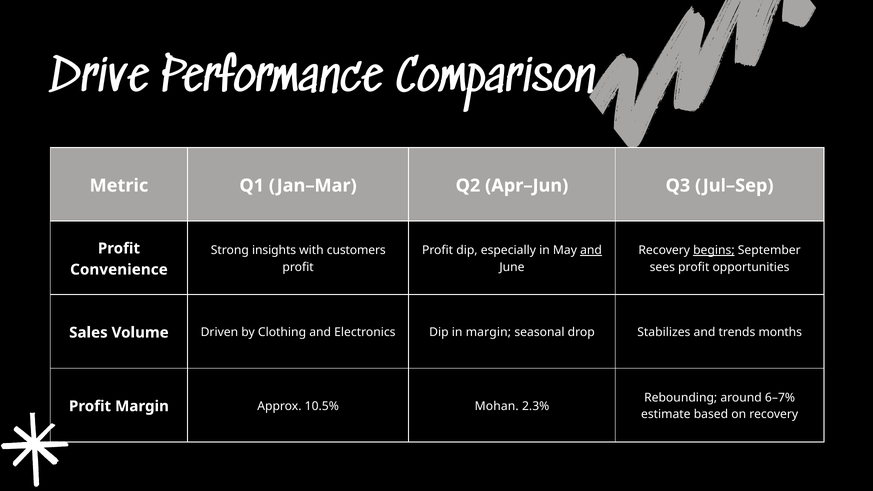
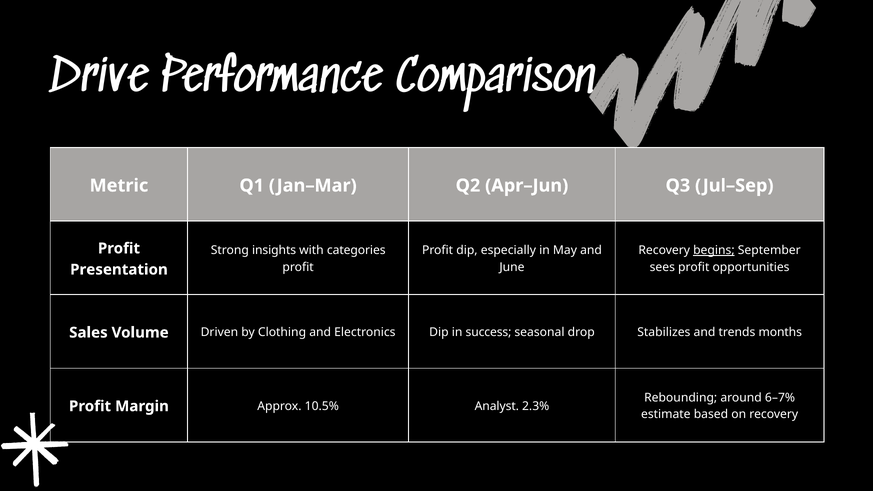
customers: customers -> categories
and at (591, 250) underline: present -> none
Convenience: Convenience -> Presentation
in margin: margin -> success
Mohan: Mohan -> Analyst
